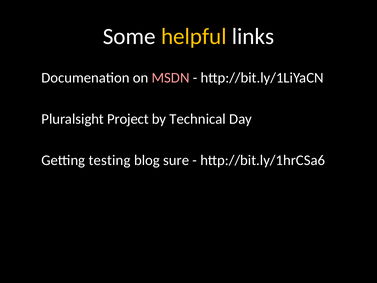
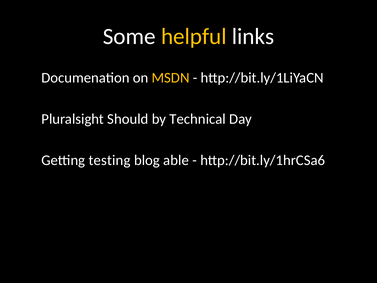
MSDN colour: pink -> yellow
Project: Project -> Should
sure: sure -> able
